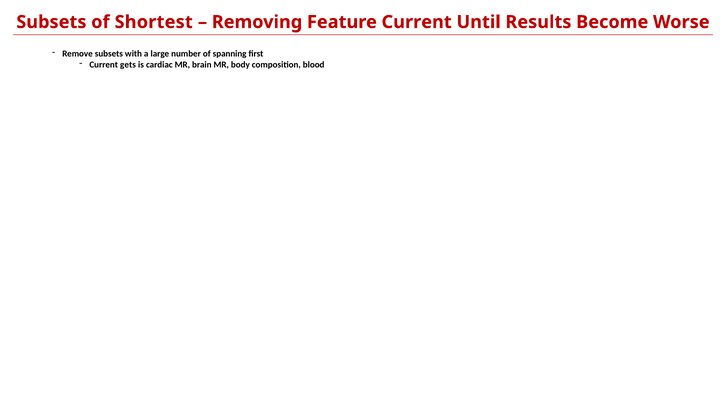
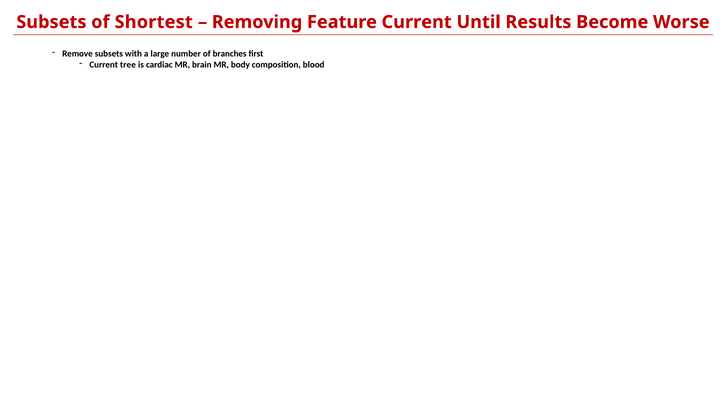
spanning: spanning -> branches
gets: gets -> tree
